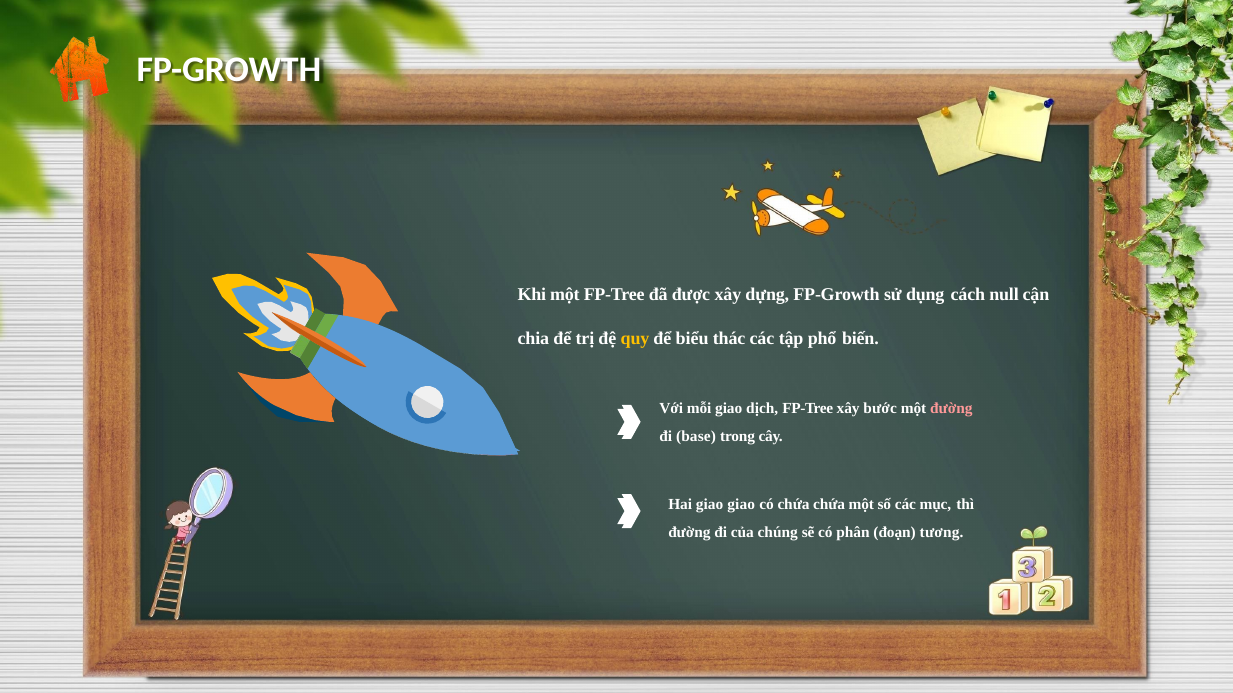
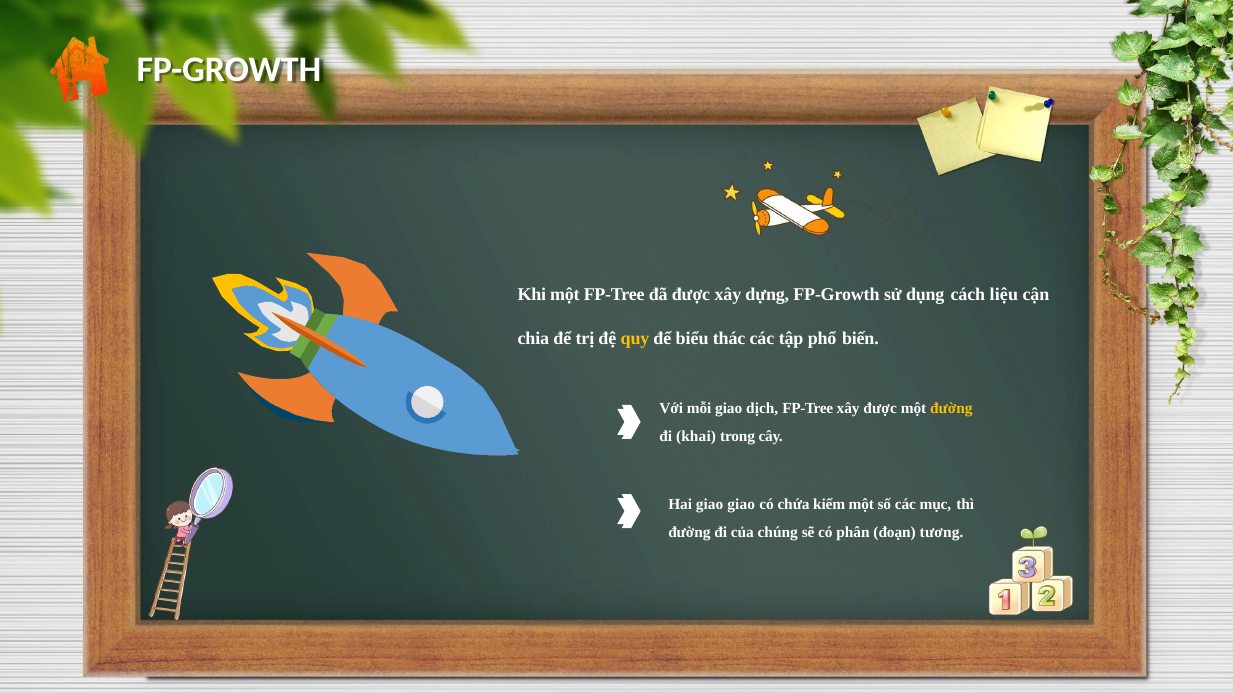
null: null -> liệu
xây bước: bước -> được
đường at (951, 409) colour: pink -> yellow
base: base -> khai
chứa chứa: chứa -> kiểm
